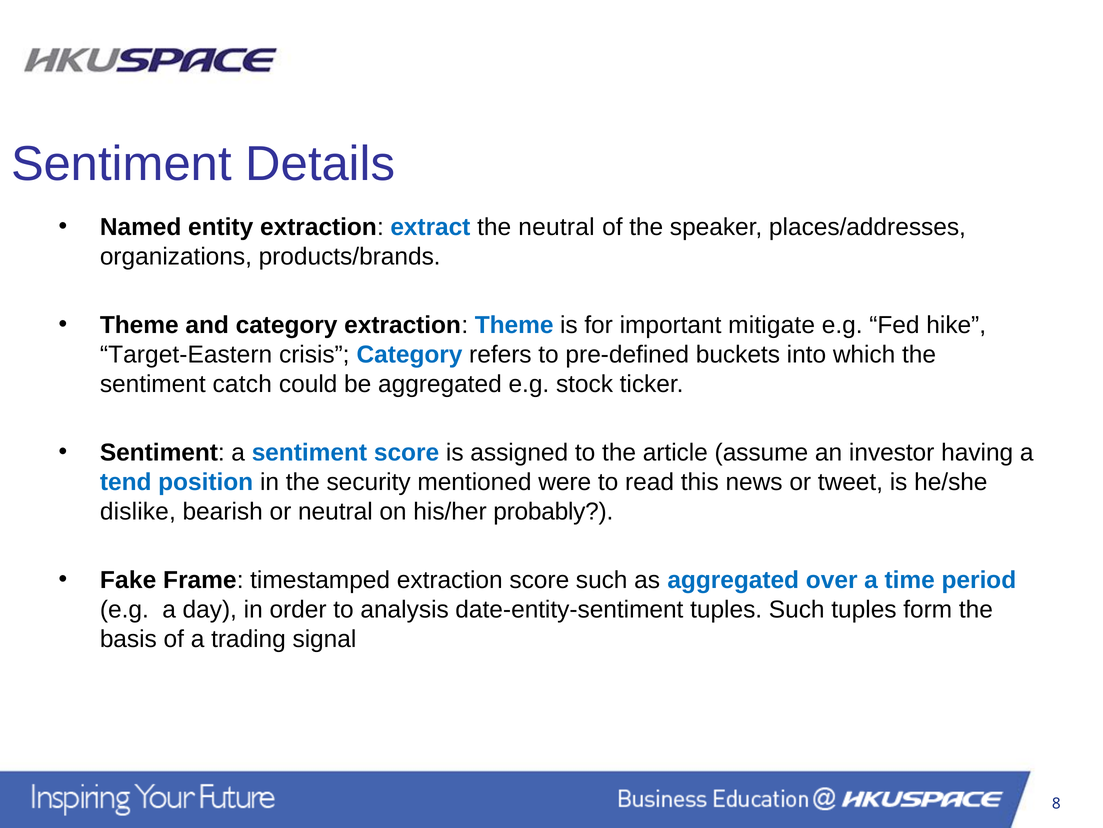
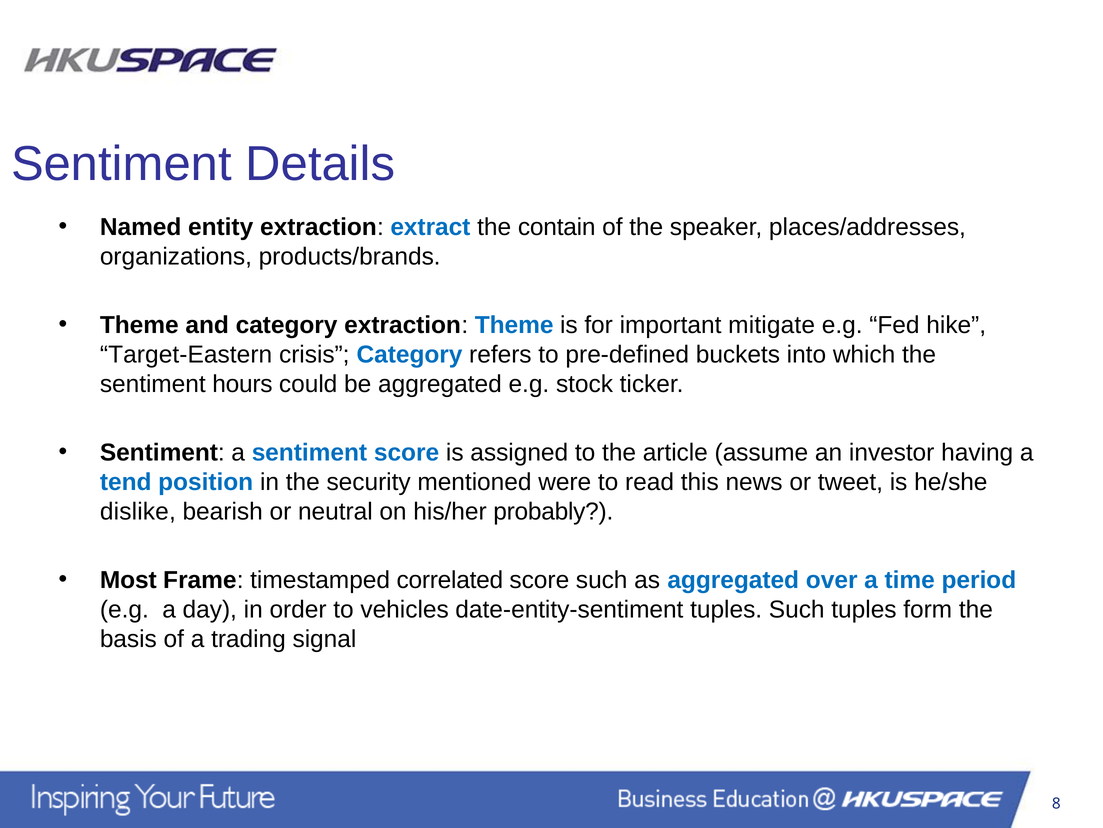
the neutral: neutral -> contain
catch: catch -> hours
Fake: Fake -> Most
timestamped extraction: extraction -> correlated
analysis: analysis -> vehicles
